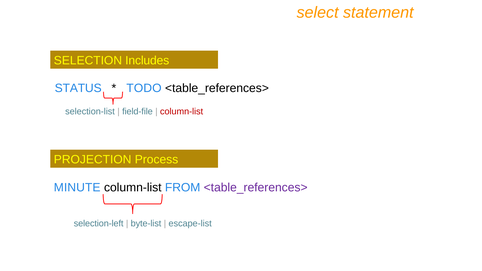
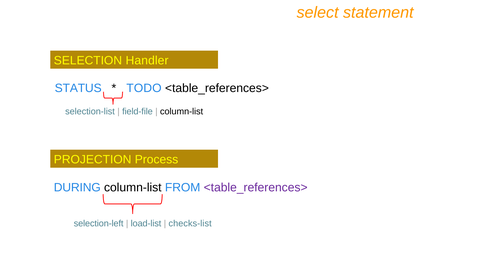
Includes: Includes -> Handler
column-list at (182, 112) colour: red -> black
MINUTE: MINUTE -> DURING
byte-list: byte-list -> load-list
escape-list: escape-list -> checks-list
